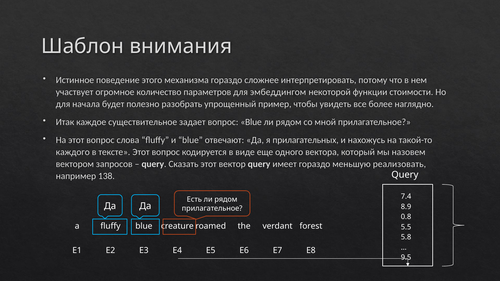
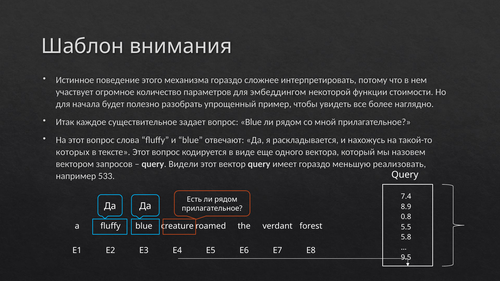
прилагательных: прилагательных -> раскладывается
каждого: каждого -> которых
Сказать: Сказать -> Видели
138: 138 -> 533
